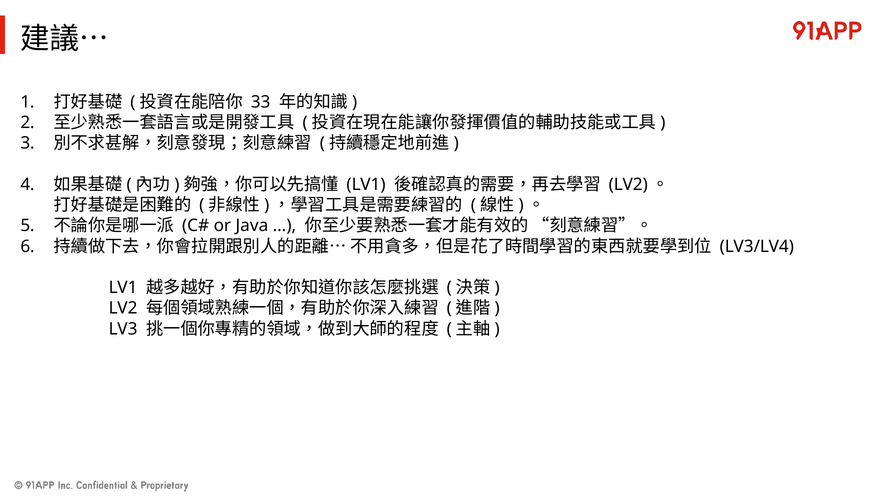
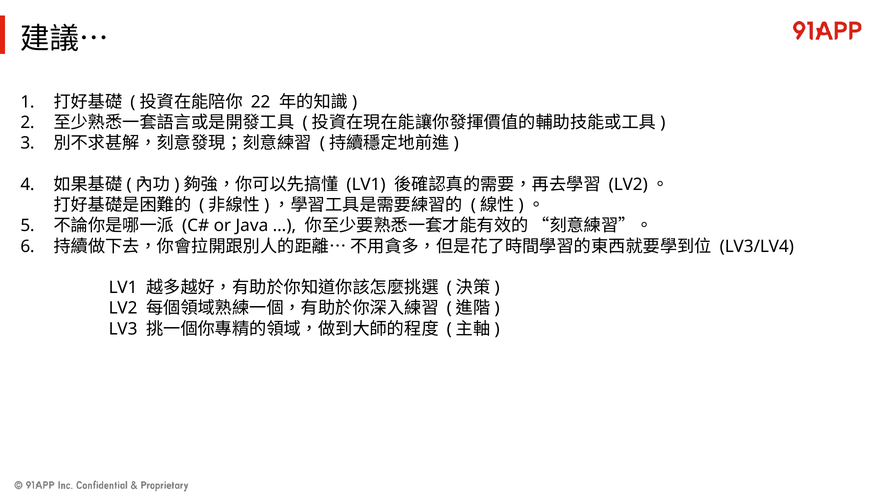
33: 33 -> 22
